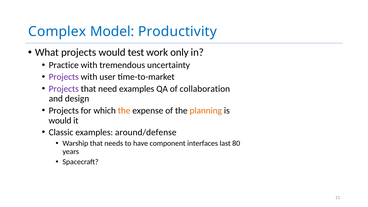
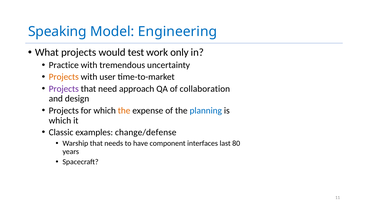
Complex: Complex -> Speaking
Productivity: Productivity -> Engineering
Projects at (64, 77) colour: purple -> orange
need examples: examples -> approach
planning colour: orange -> blue
would at (60, 120): would -> which
around/defense: around/defense -> change/defense
